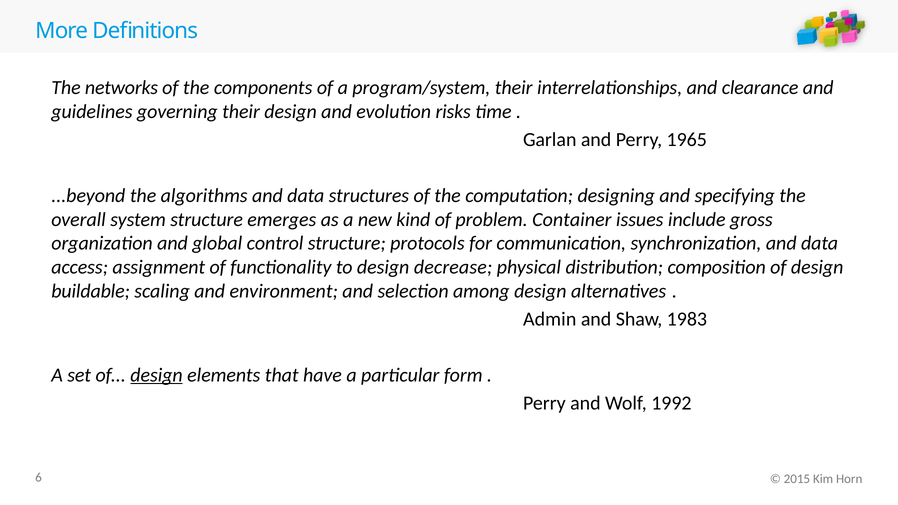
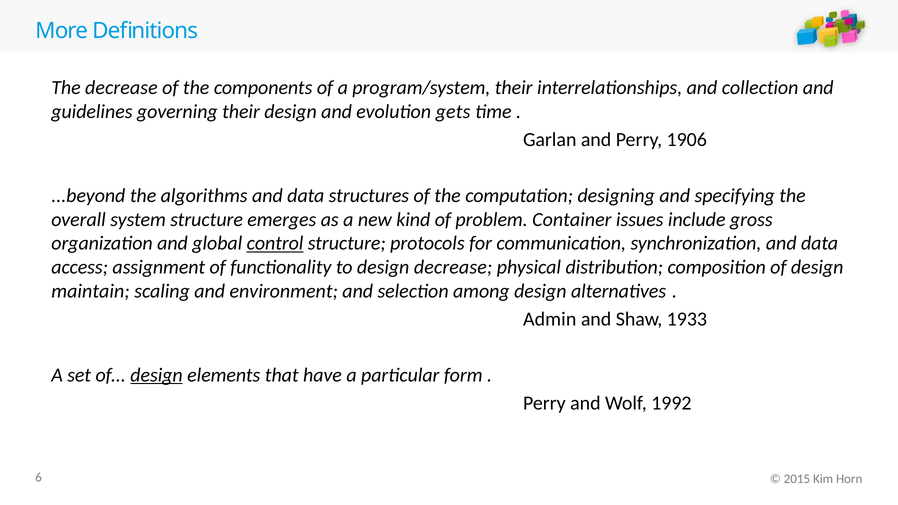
The networks: networks -> decrease
clearance: clearance -> collection
risks: risks -> gets
1965: 1965 -> 1906
control underline: none -> present
buildable: buildable -> maintain
1983: 1983 -> 1933
